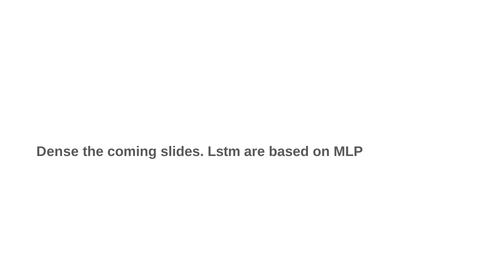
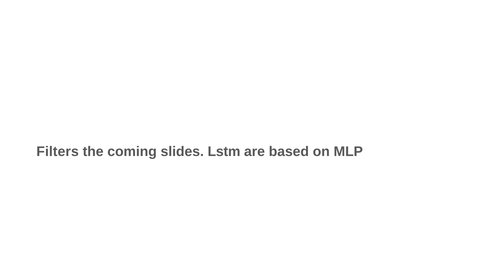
Dense: Dense -> Filters
